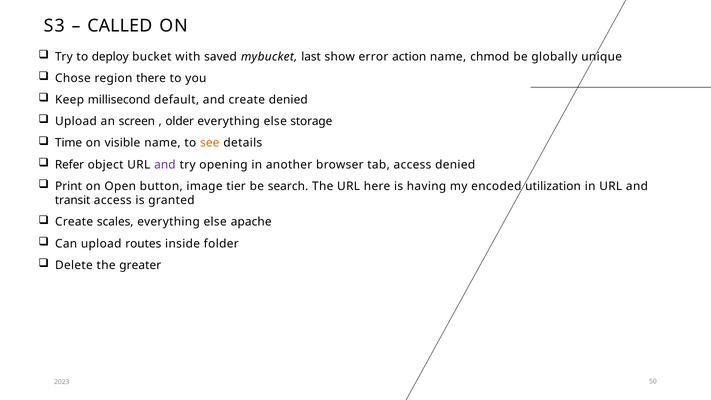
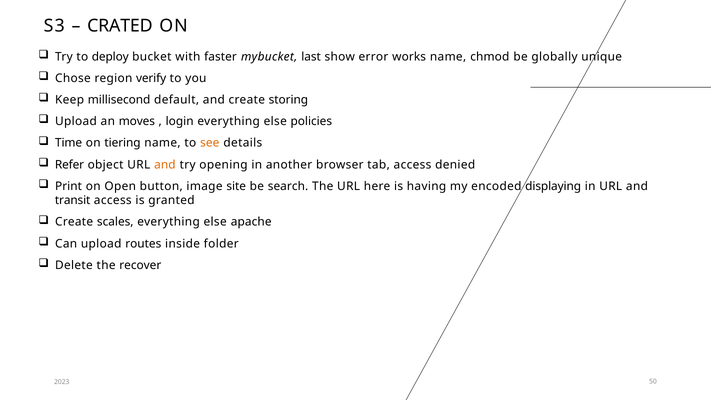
CALLED: CALLED -> CRATED
saved: saved -> faster
action: action -> works
there: there -> verify
create denied: denied -> storing
screen: screen -> moves
older: older -> login
storage: storage -> policies
visible: visible -> tiering
and at (165, 165) colour: purple -> orange
tier: tier -> site
utilization: utilization -> displaying
greater: greater -> recover
